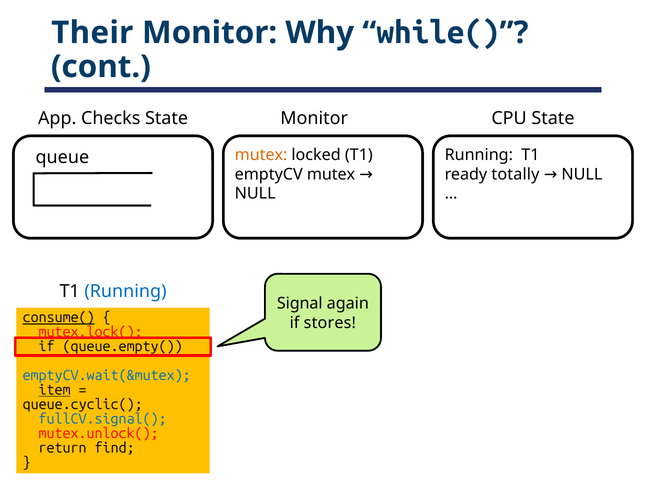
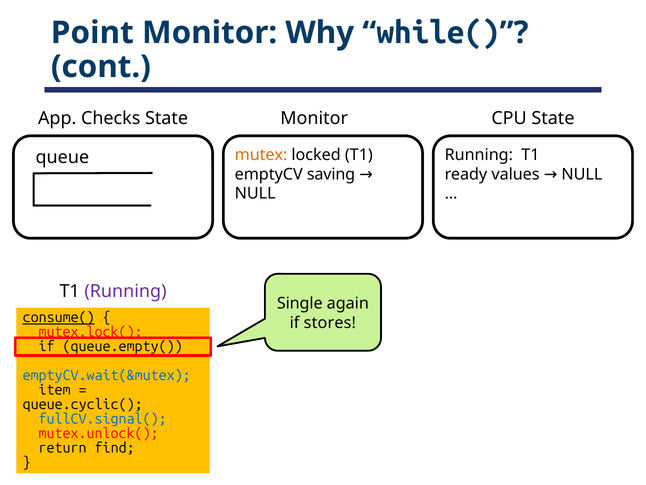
Their: Their -> Point
emptyCV mutex: mutex -> saving
totally: totally -> values
Running at (125, 291) colour: blue -> purple
Signal: Signal -> Single
item underline: present -> none
